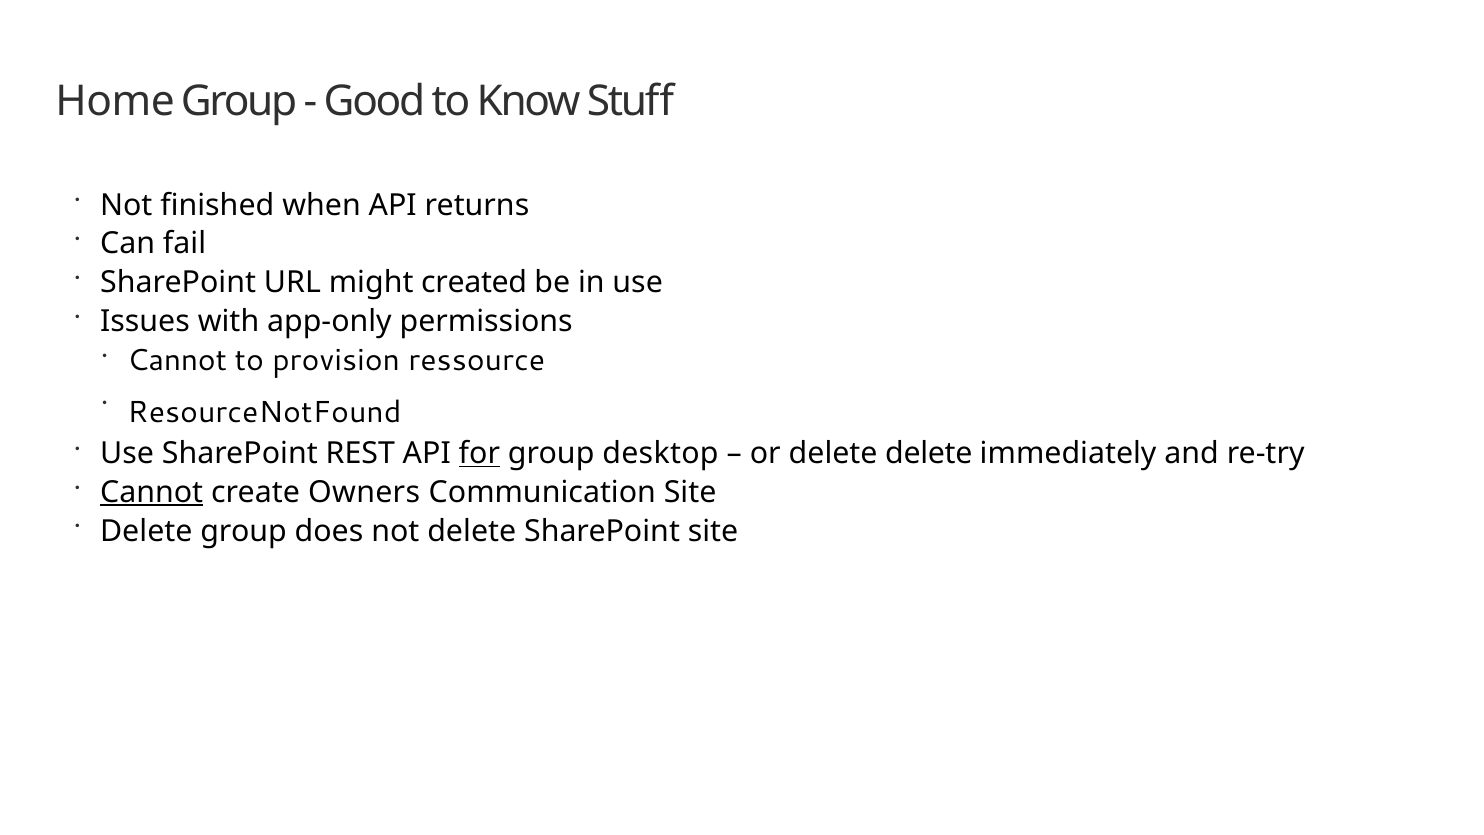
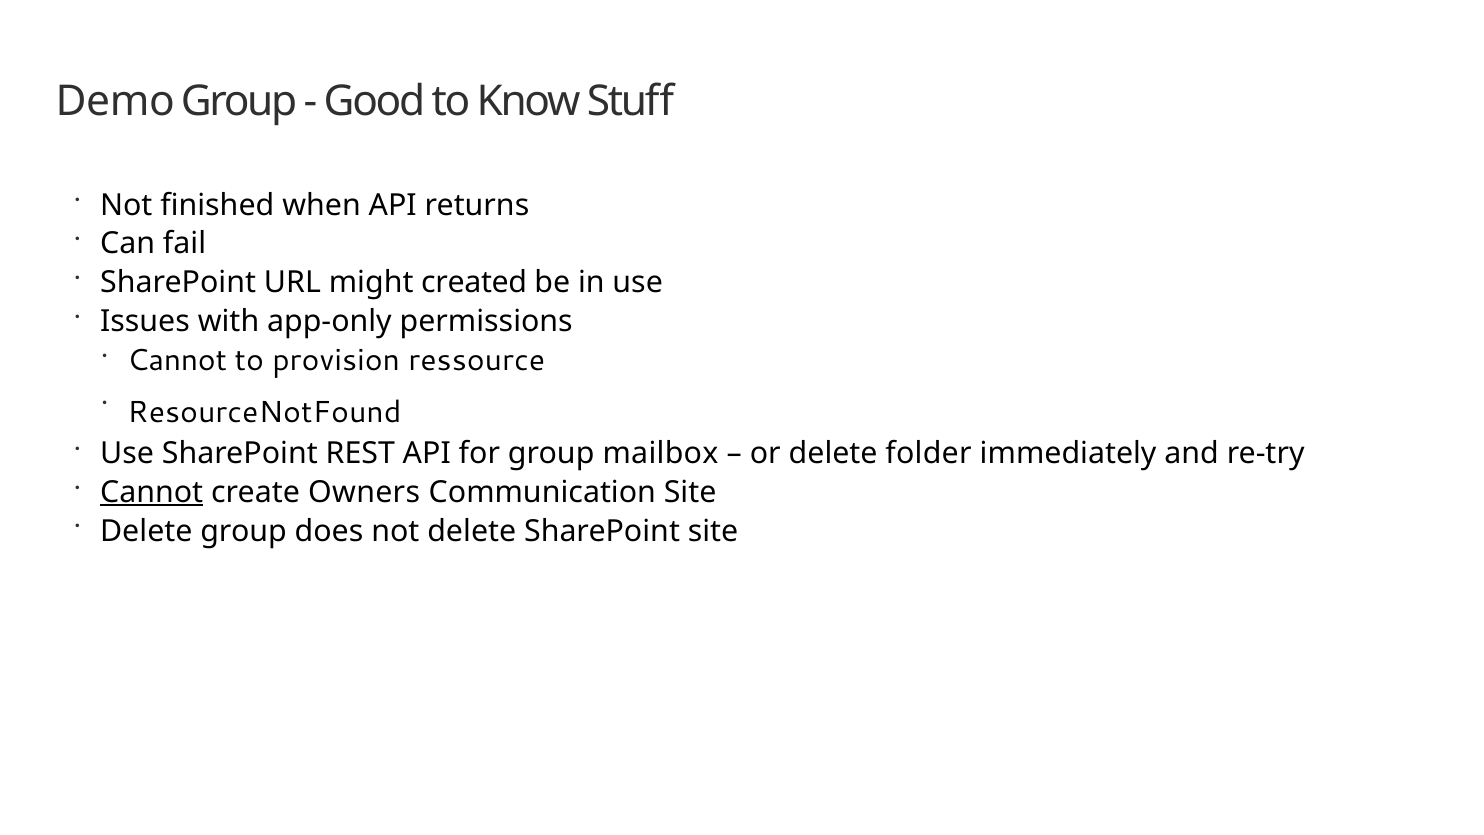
Home: Home -> Demo
for underline: present -> none
desktop: desktop -> mailbox
delete delete: delete -> folder
